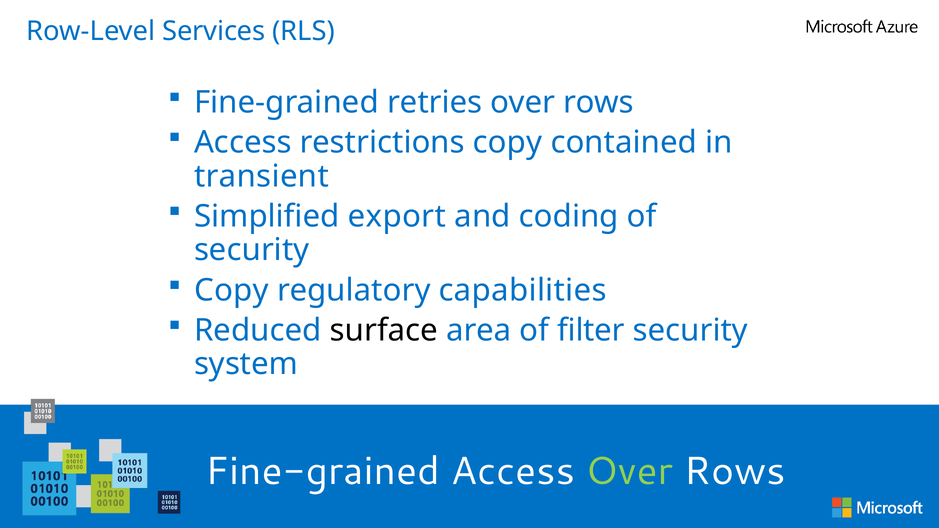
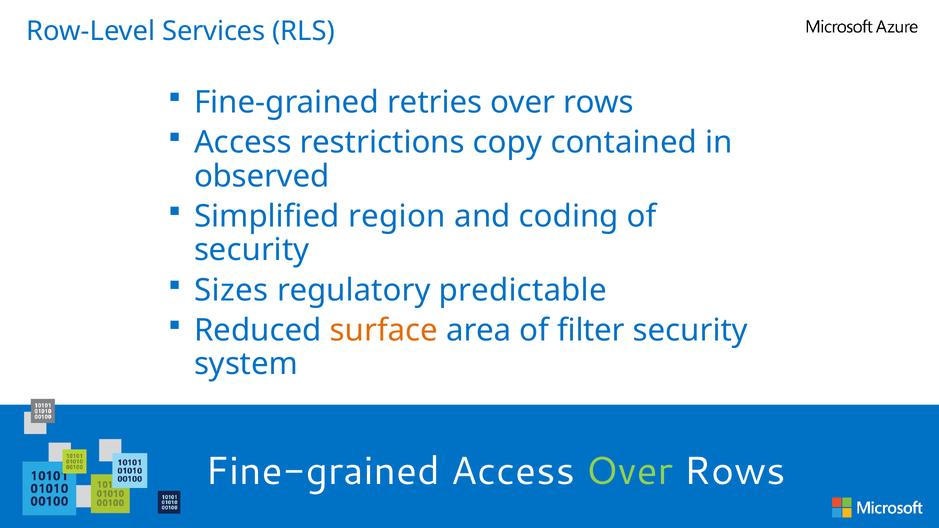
transient: transient -> observed
export: export -> region
Copy at (231, 290): Copy -> Sizes
capabilities: capabilities -> predictable
surface colour: black -> orange
